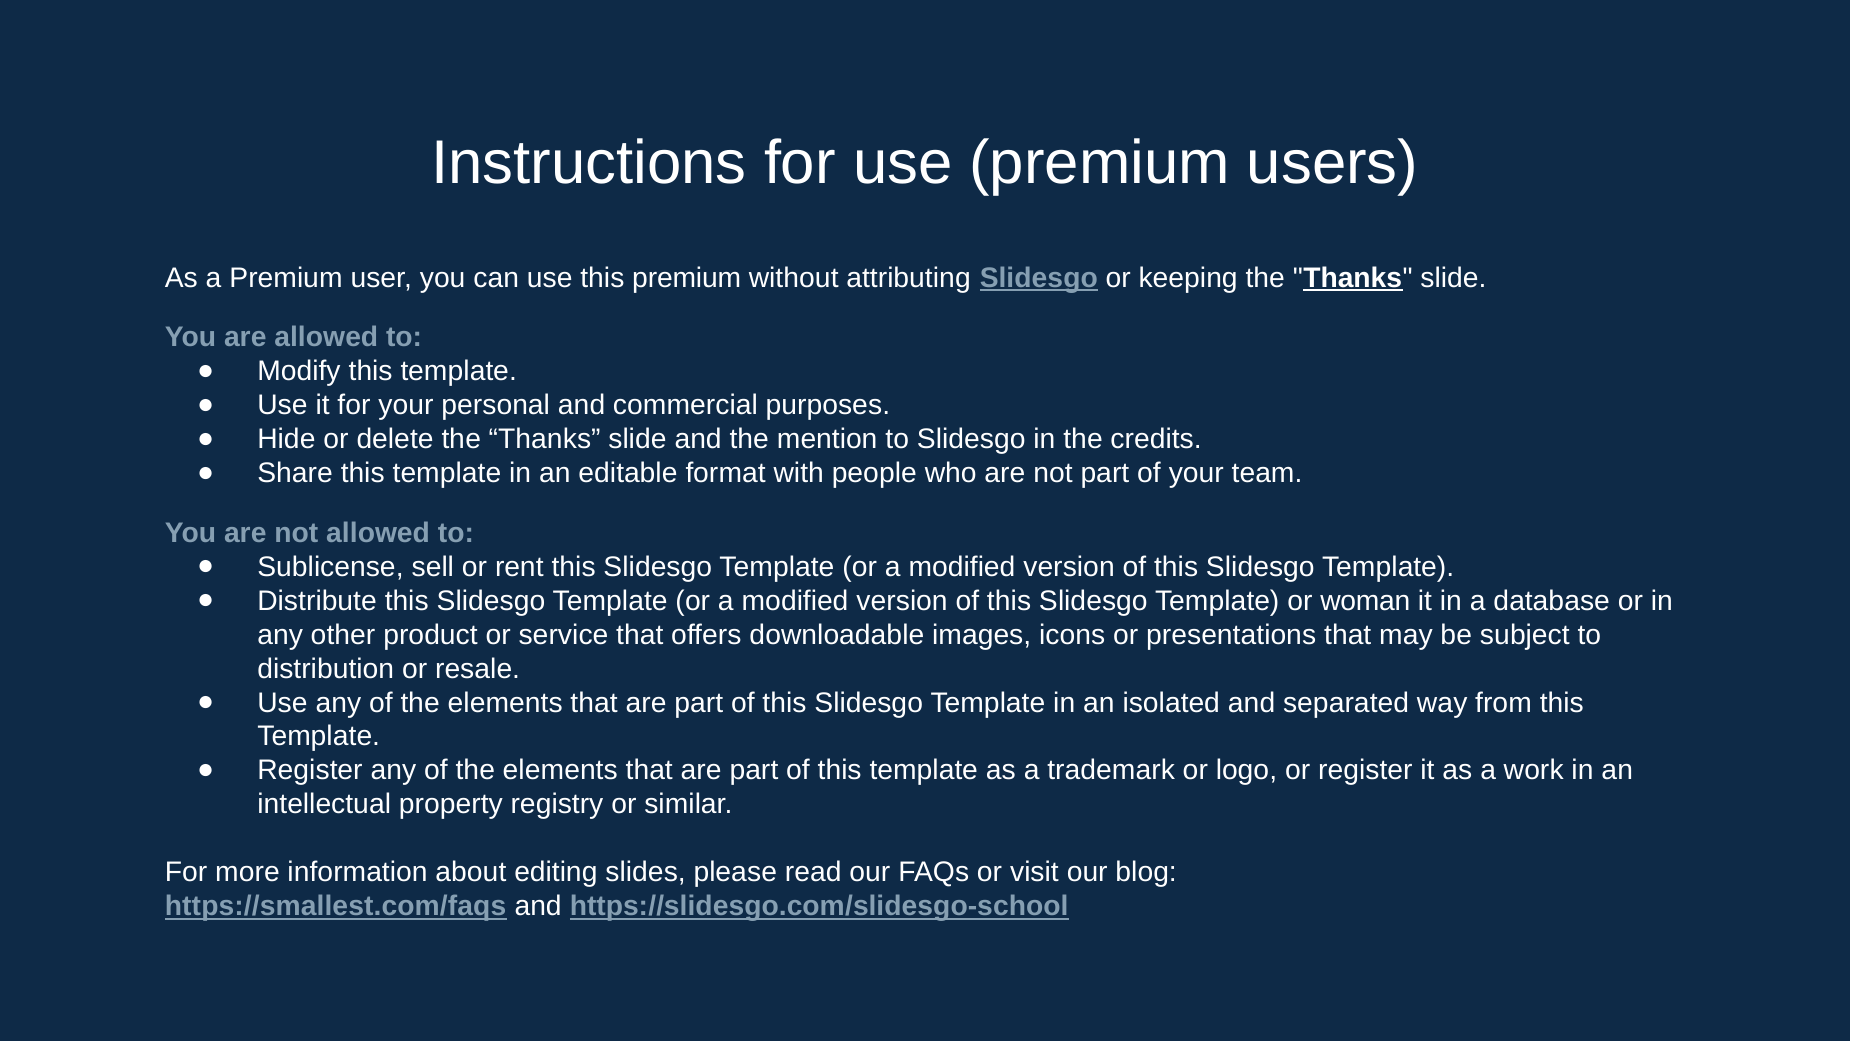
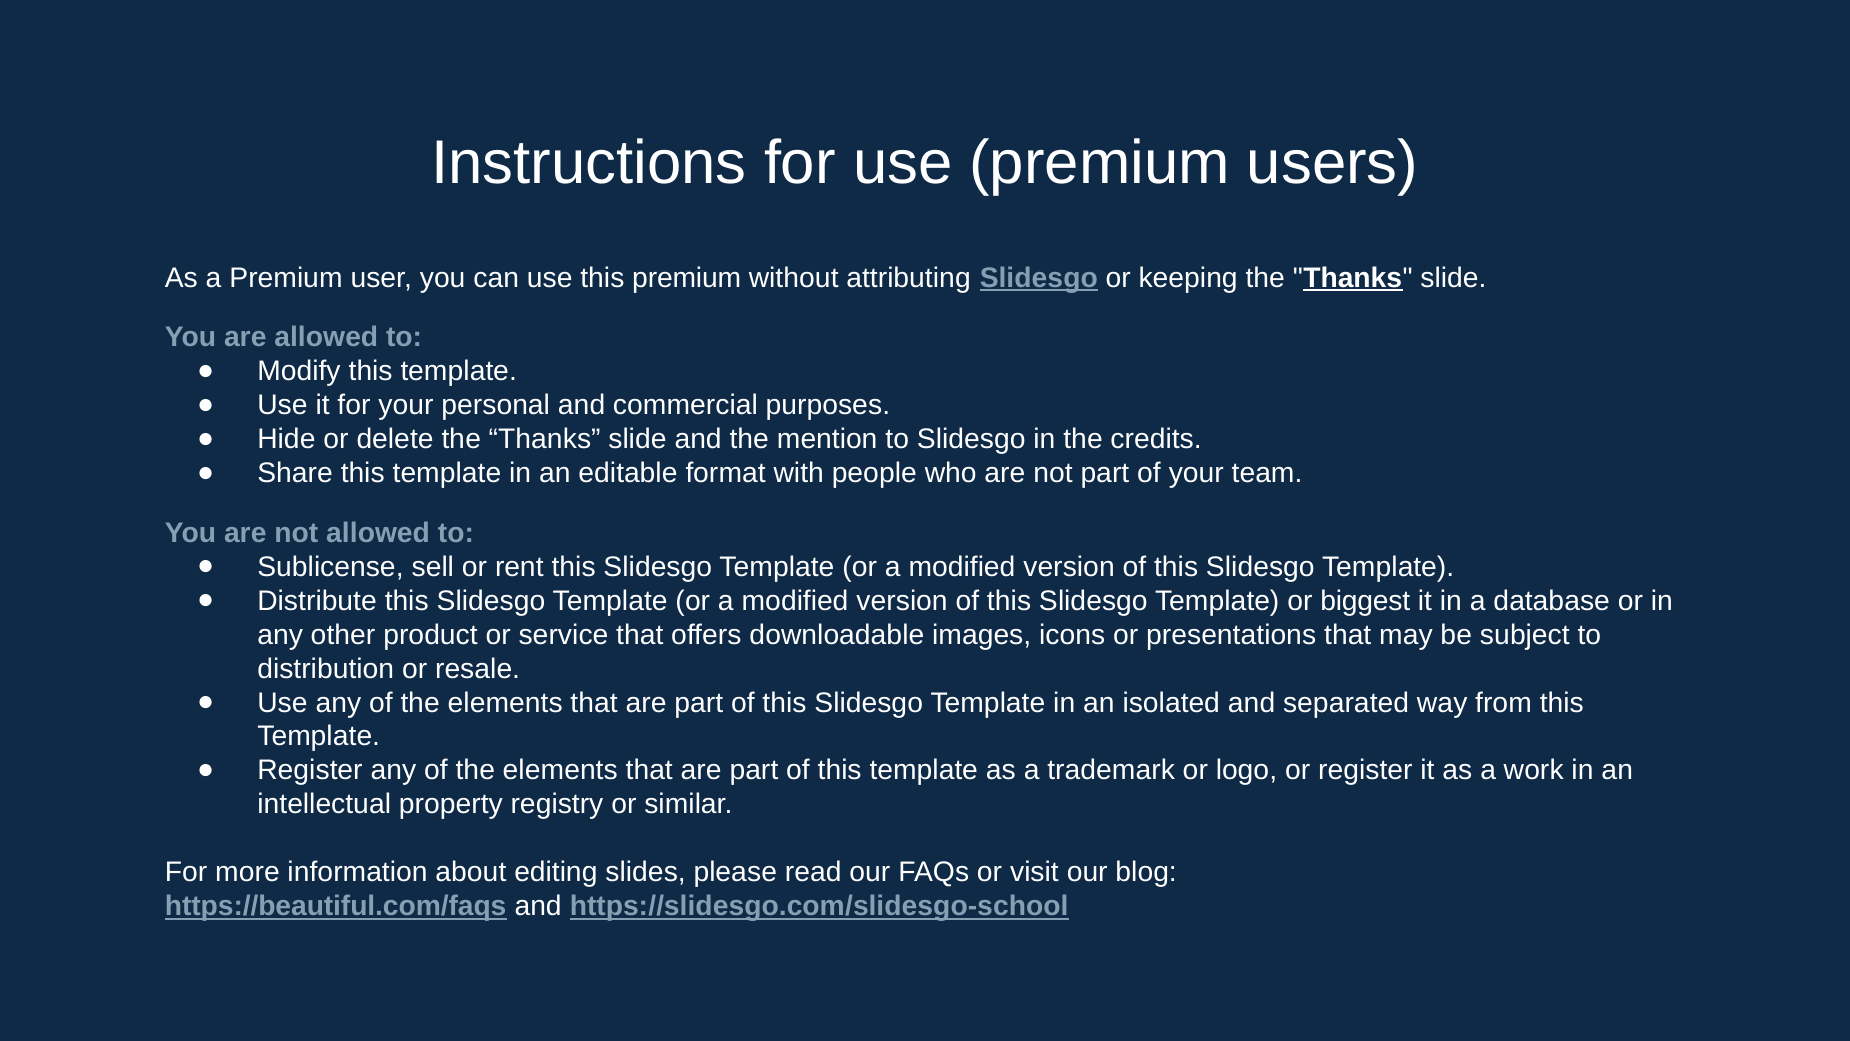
woman: woman -> biggest
https://smallest.com/faqs: https://smallest.com/faqs -> https://beautiful.com/faqs
